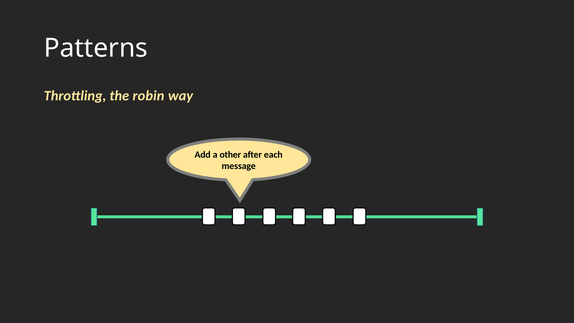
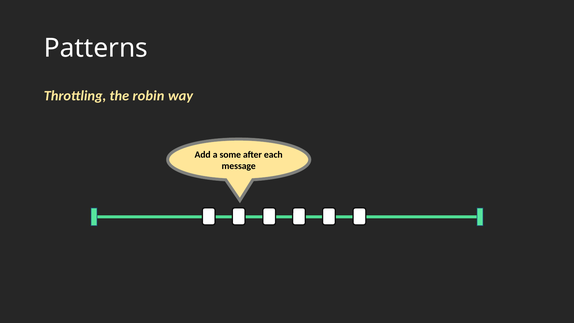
other: other -> some
